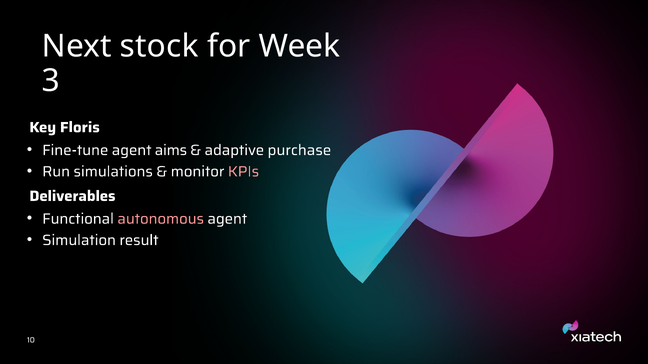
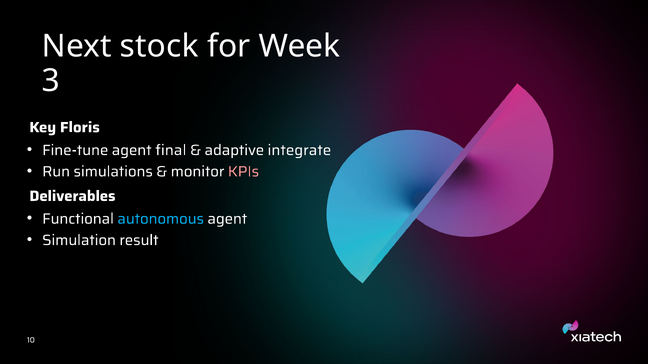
aims: aims -> final
purchase: purchase -> integrate
autonomous colour: pink -> light blue
